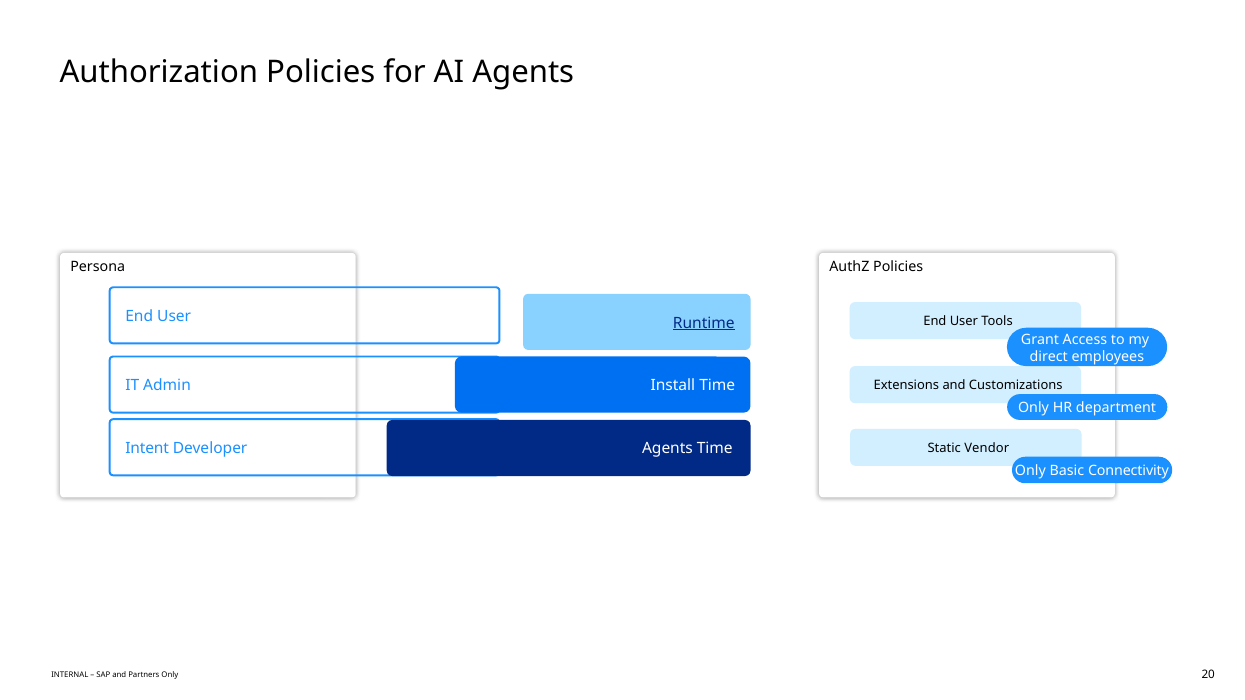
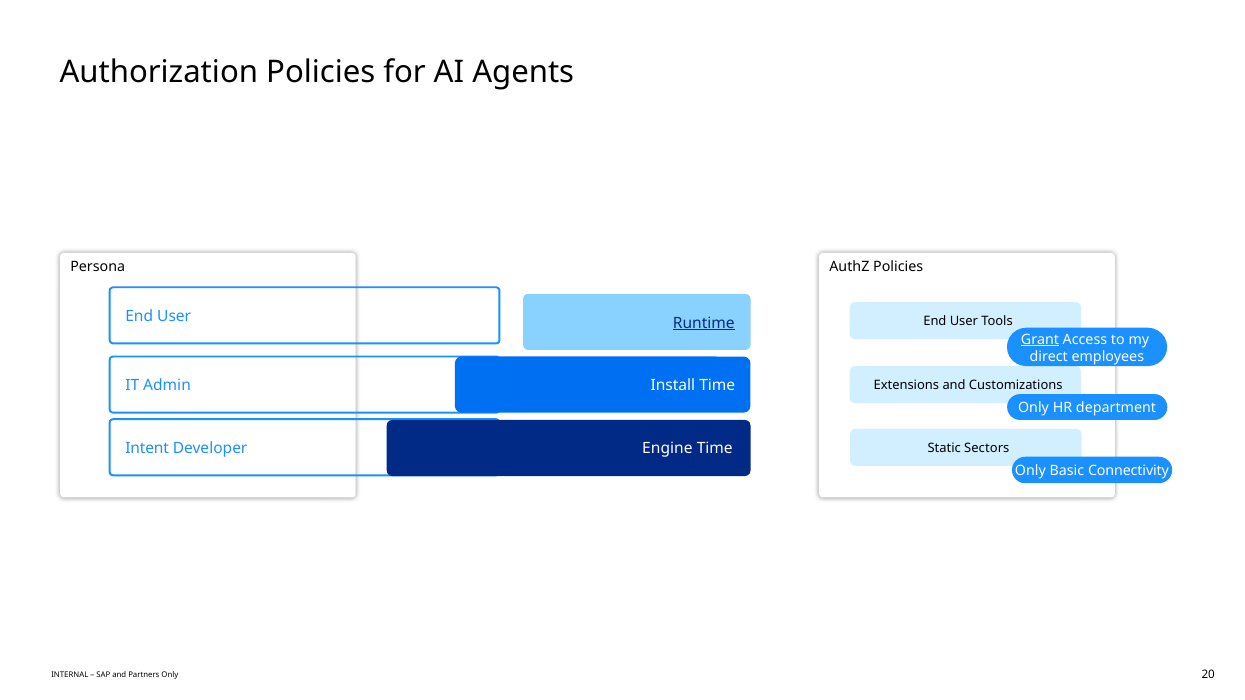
Grant underline: none -> present
Agents at (667, 448): Agents -> Engine
Vendor: Vendor -> Sectors
